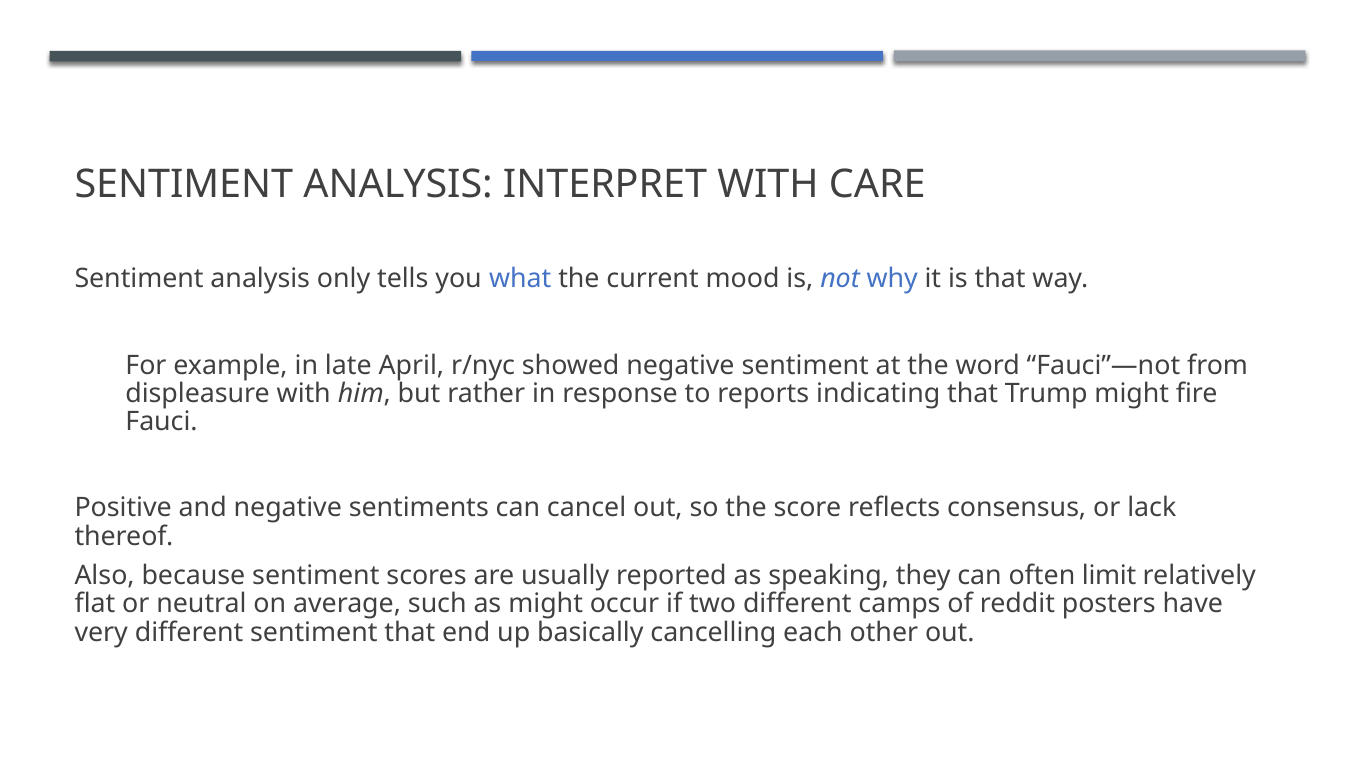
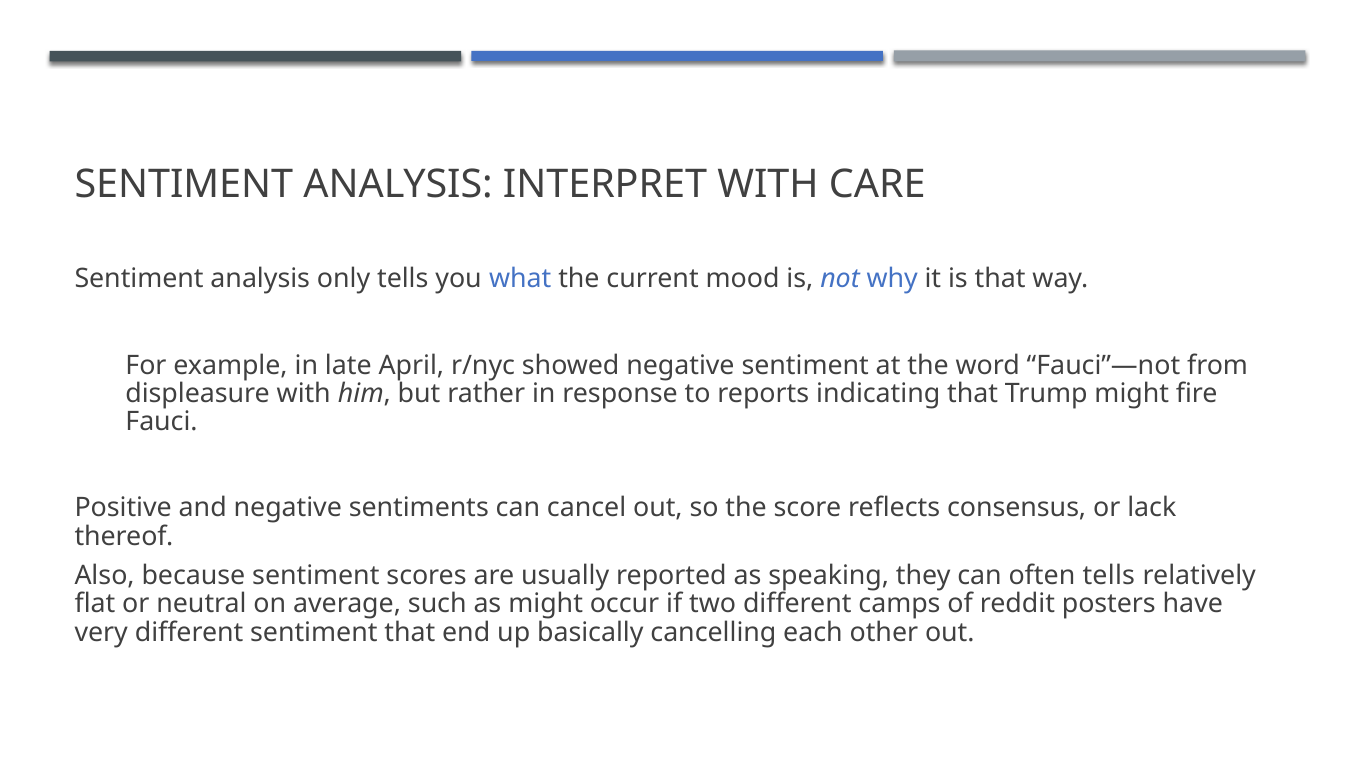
often limit: limit -> tells
